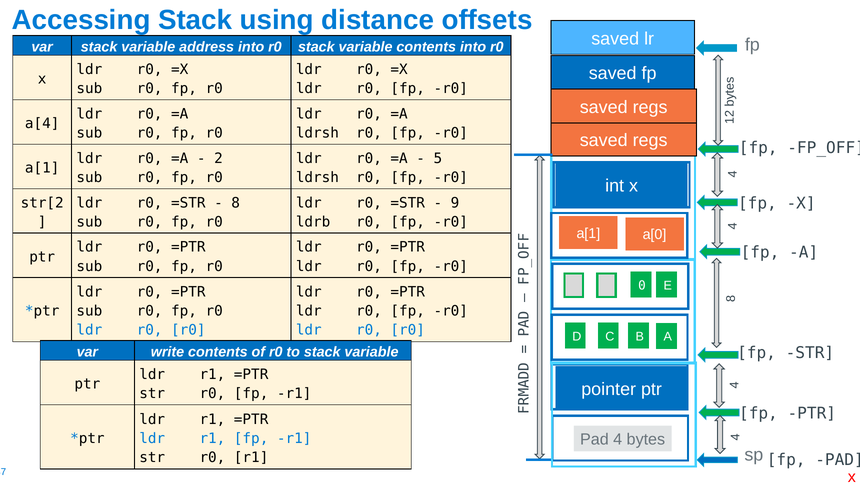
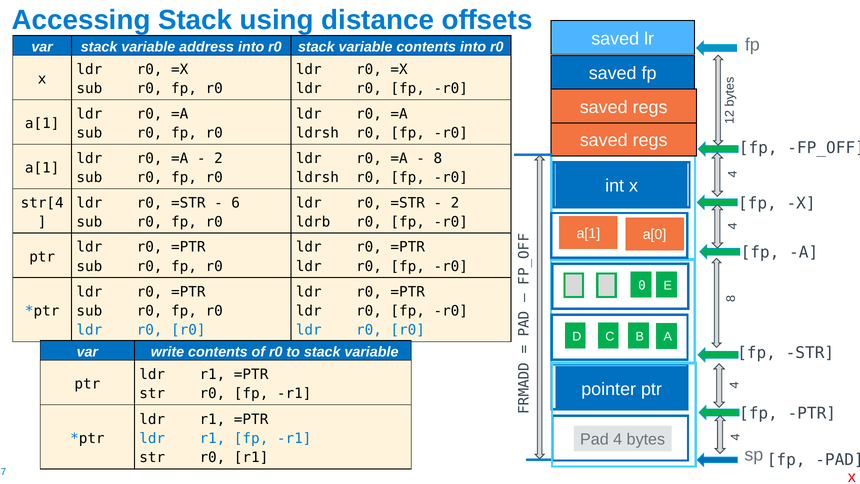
a[4 at (42, 123): a[4 -> a[1
5 at (438, 158): 5 -> 8
str[2: str[2 -> str[4
8 at (236, 203): 8 -> 6
9 at (455, 203): 9 -> 2
